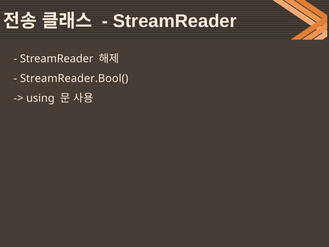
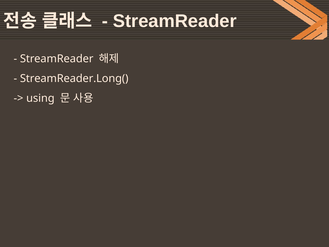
StreamReader.Bool(: StreamReader.Bool( -> StreamReader.Long(
